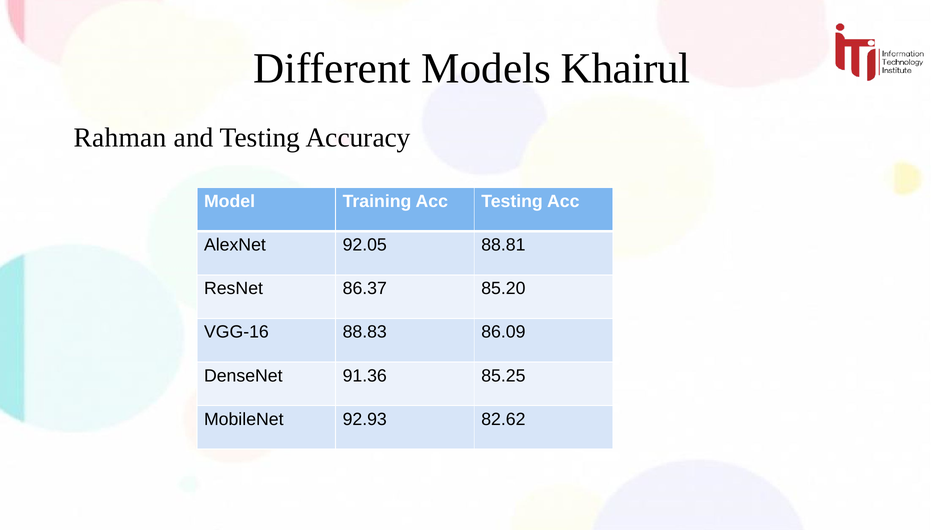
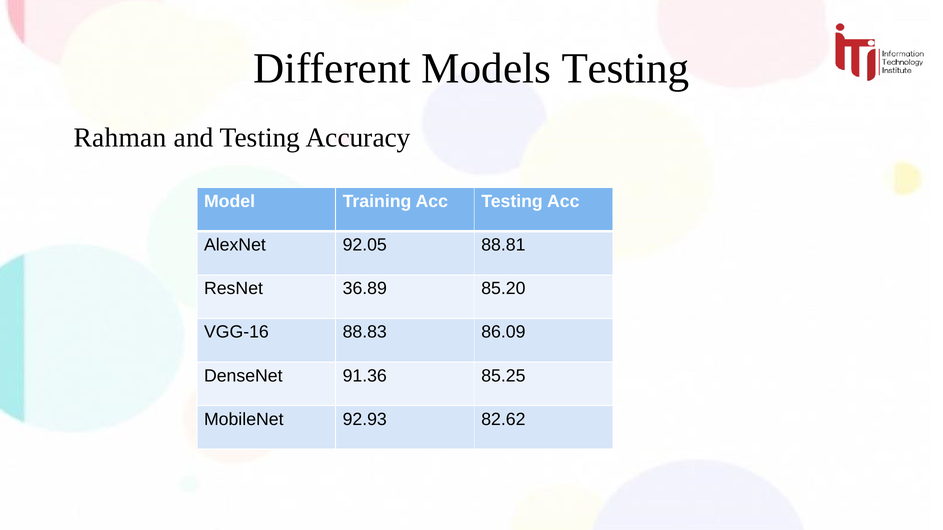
Models Khairul: Khairul -> Testing
86.37: 86.37 -> 36.89
